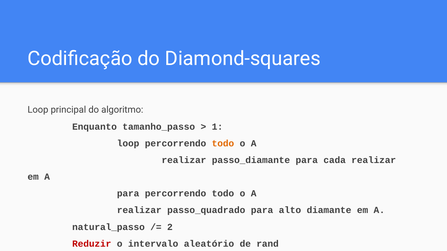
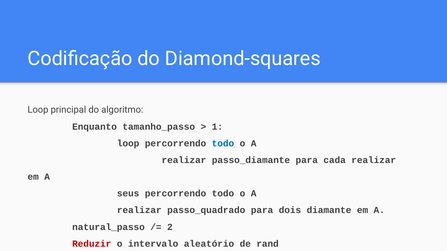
todo at (223, 144) colour: orange -> blue
para at (128, 194): para -> seus
alto: alto -> dois
